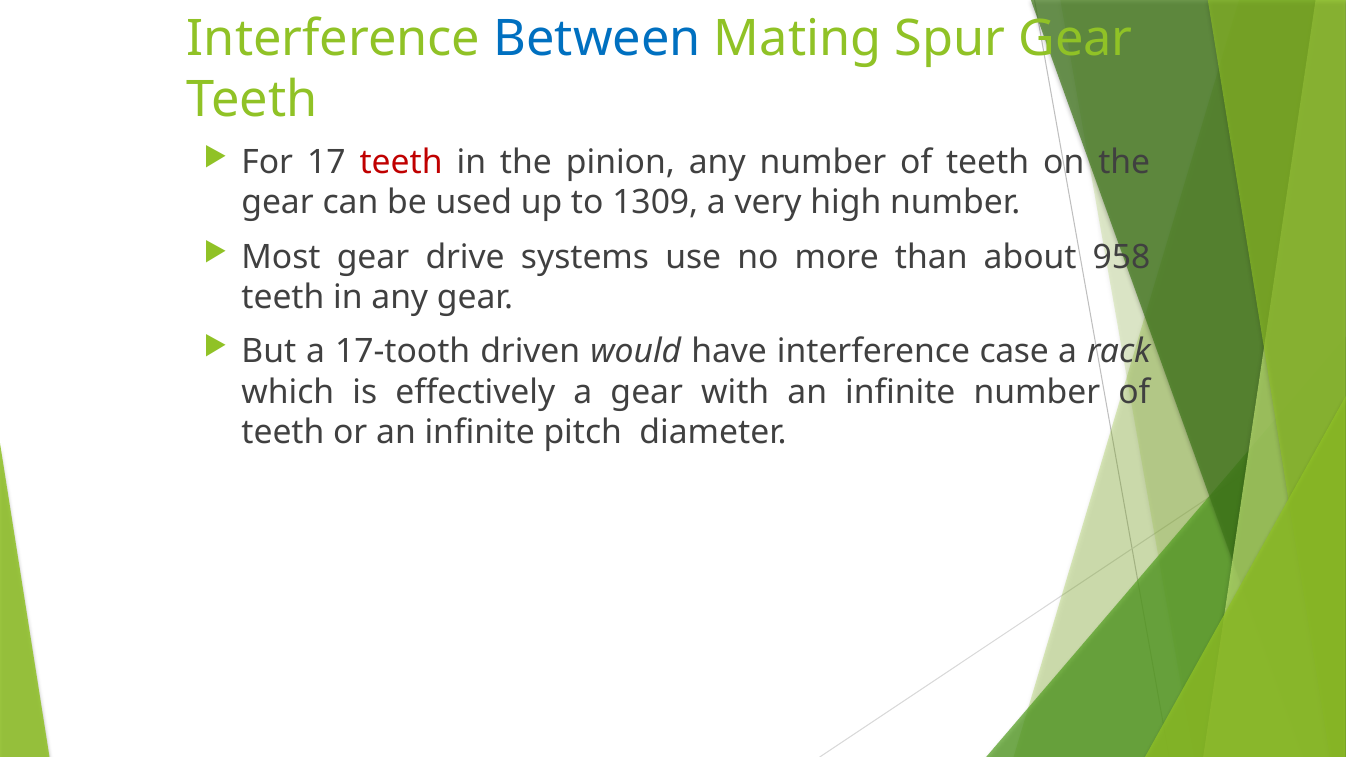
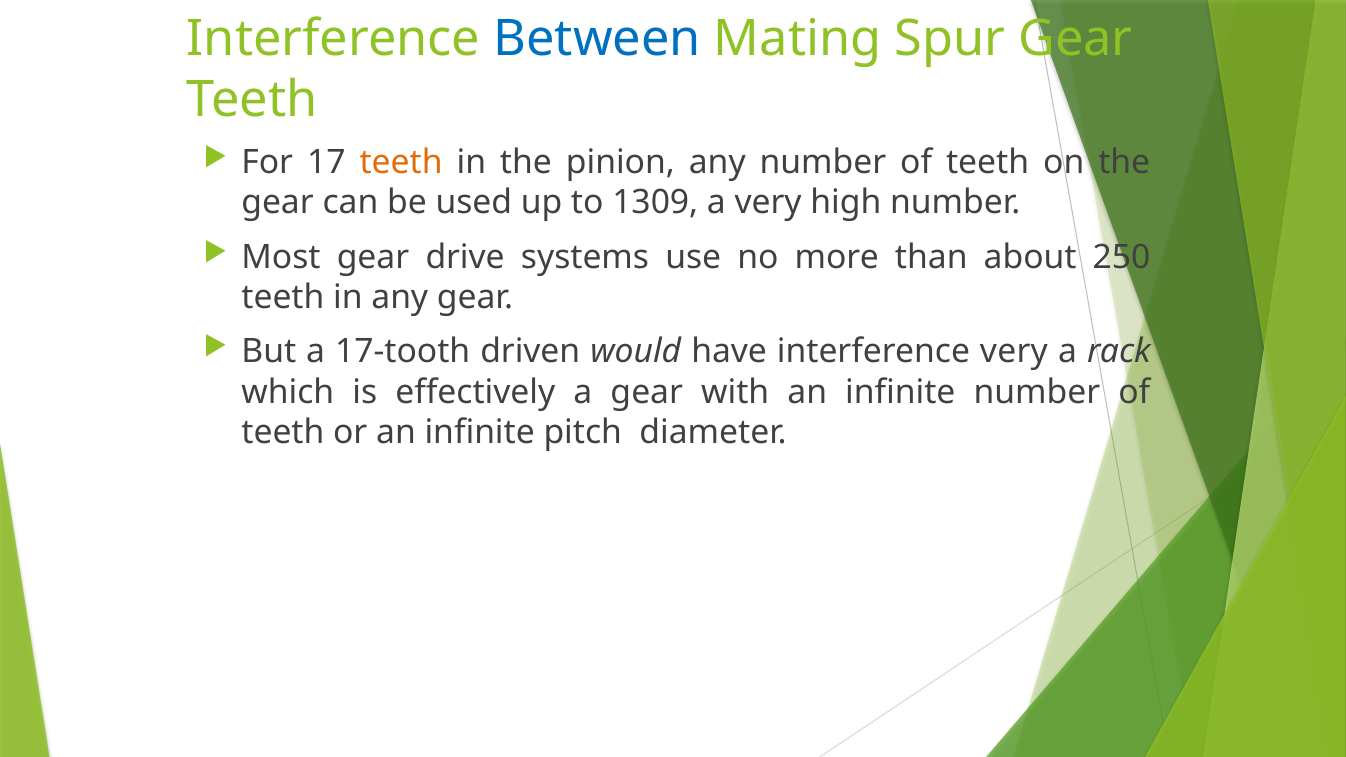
teeth at (401, 162) colour: red -> orange
958: 958 -> 250
interference case: case -> very
